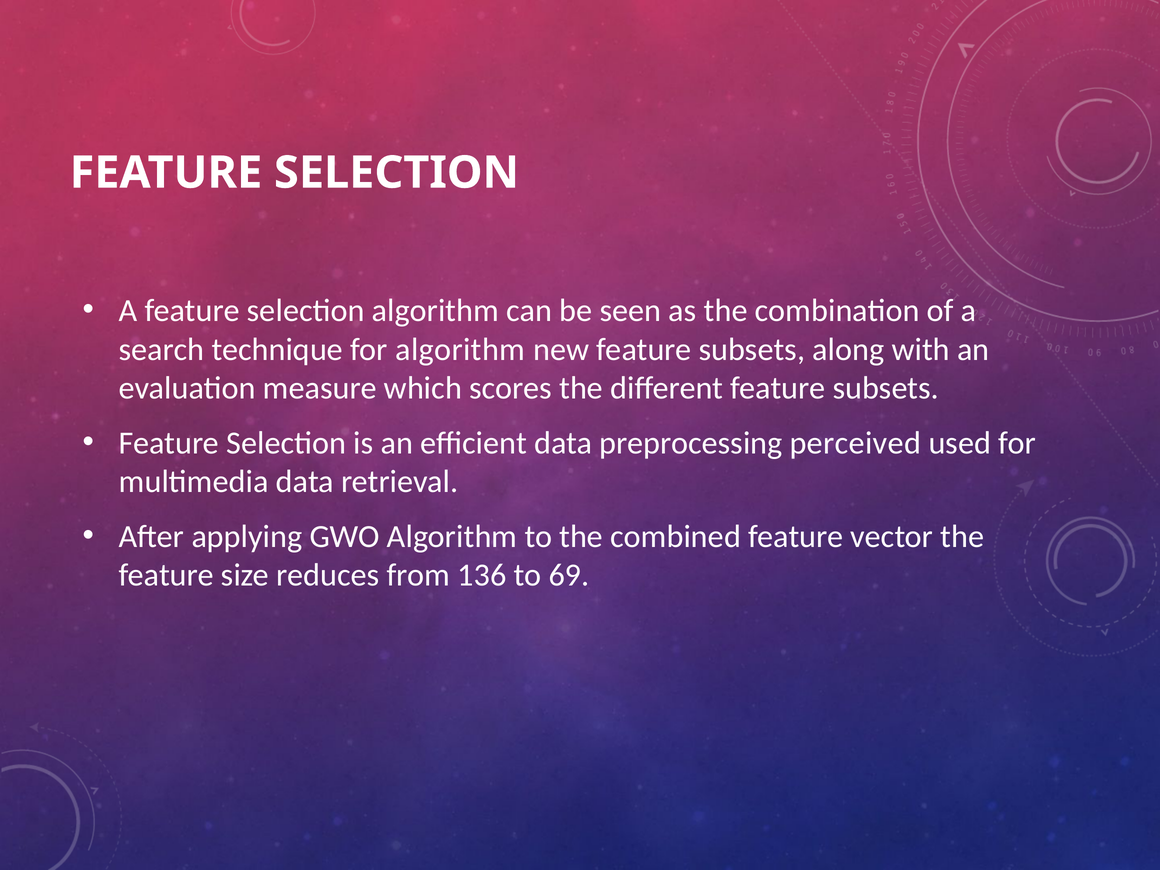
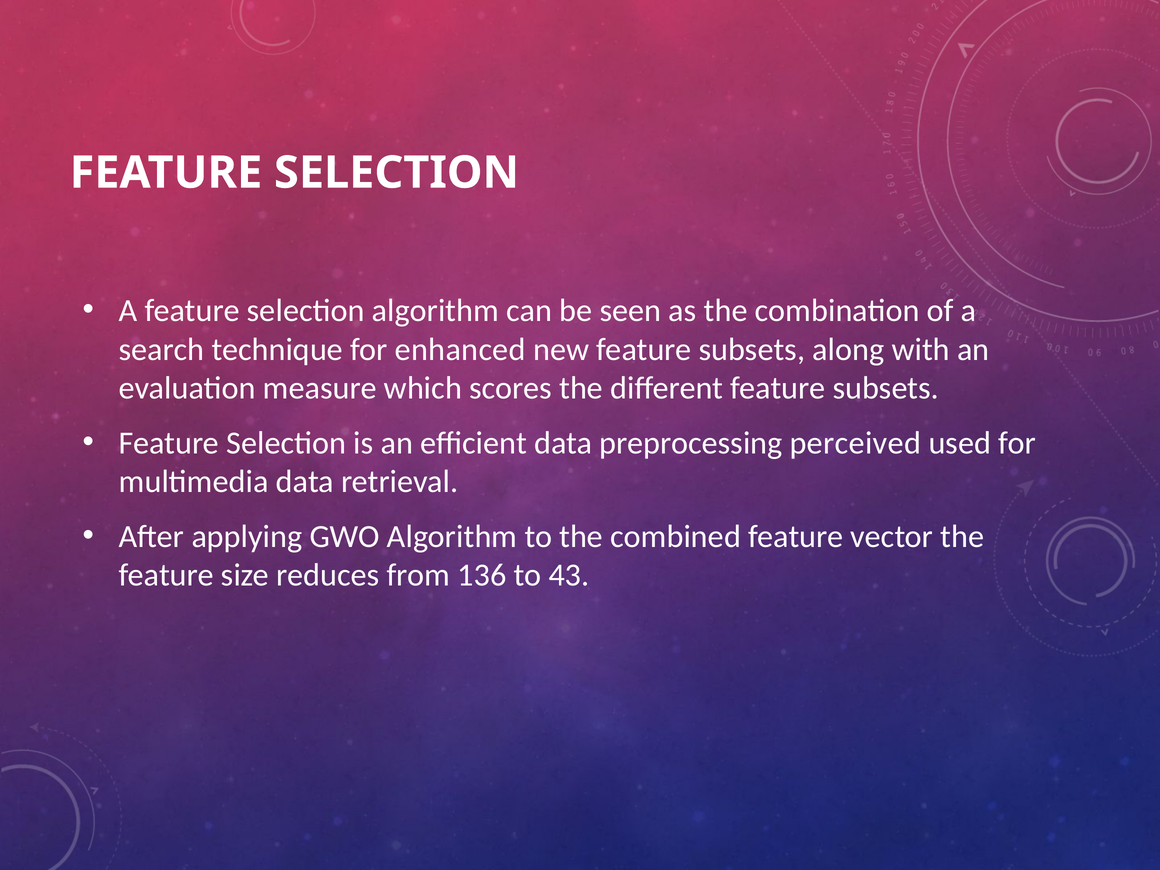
for algorithm: algorithm -> enhanced
69: 69 -> 43
